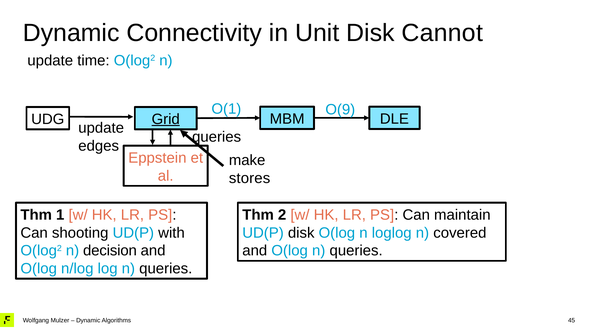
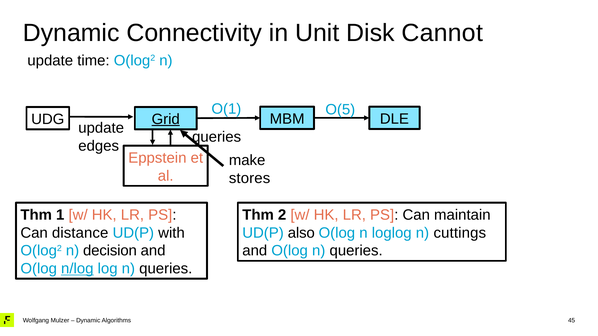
O(9: O(9 -> O(5
shooting: shooting -> distance
UD(P disk: disk -> also
covered: covered -> cuttings
n/log underline: none -> present
